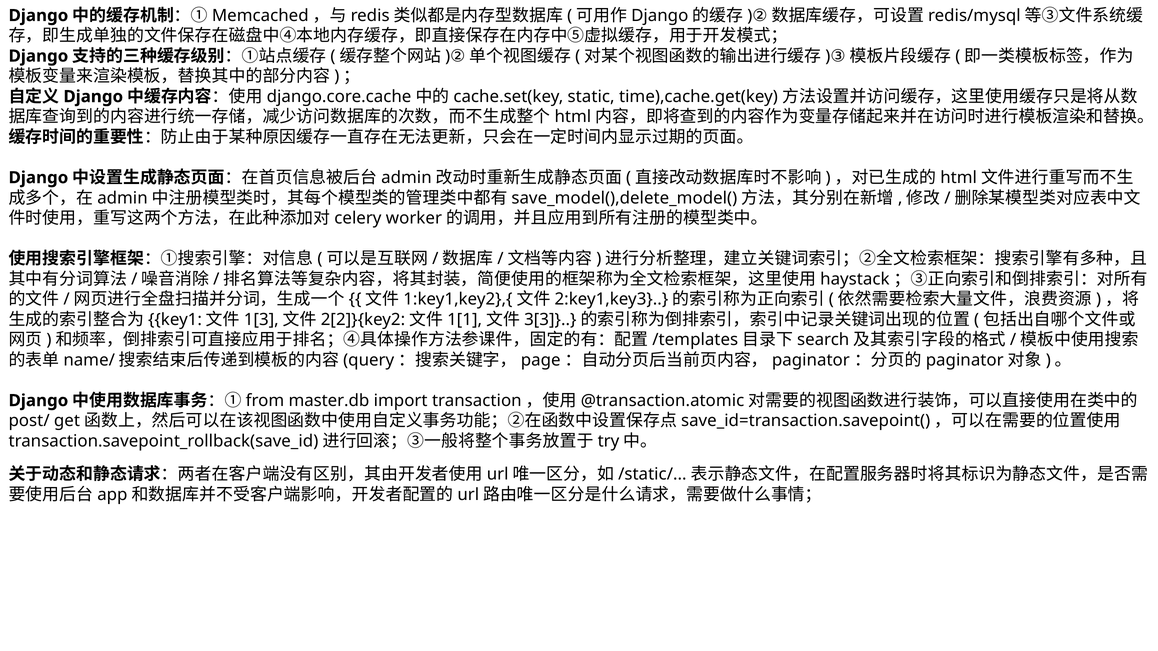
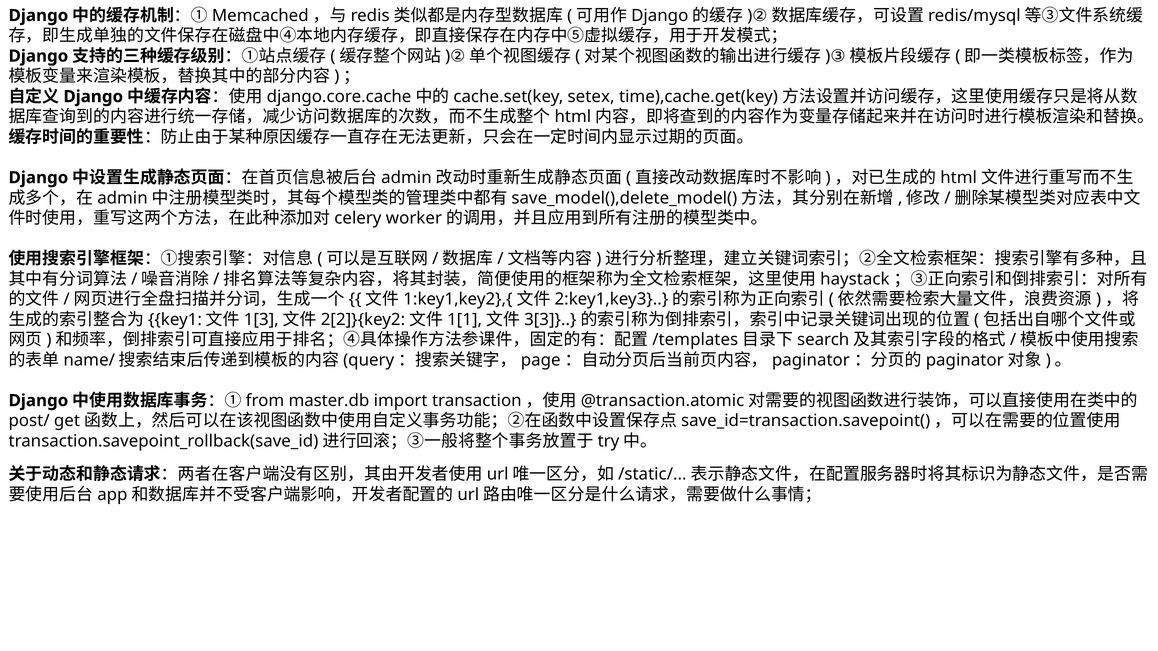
static: static -> setex
